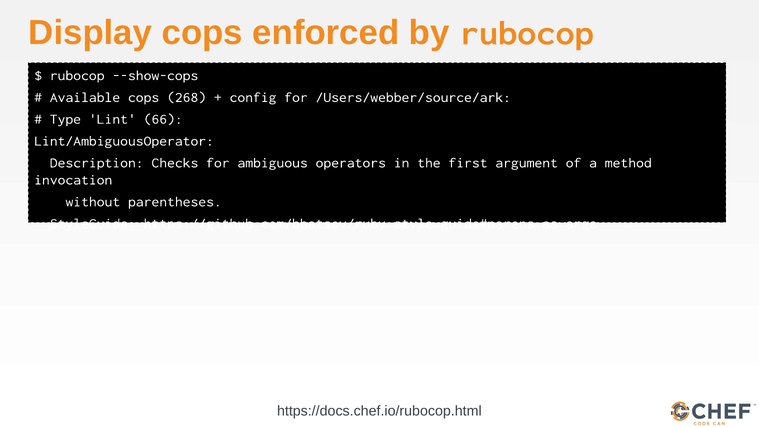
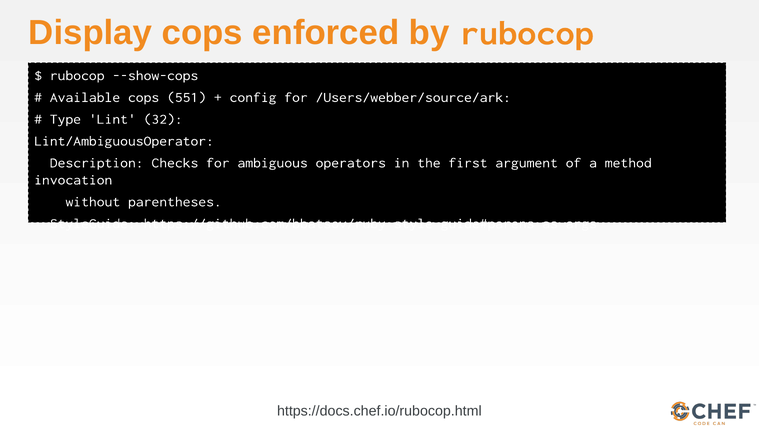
268: 268 -> 551
66: 66 -> 32
